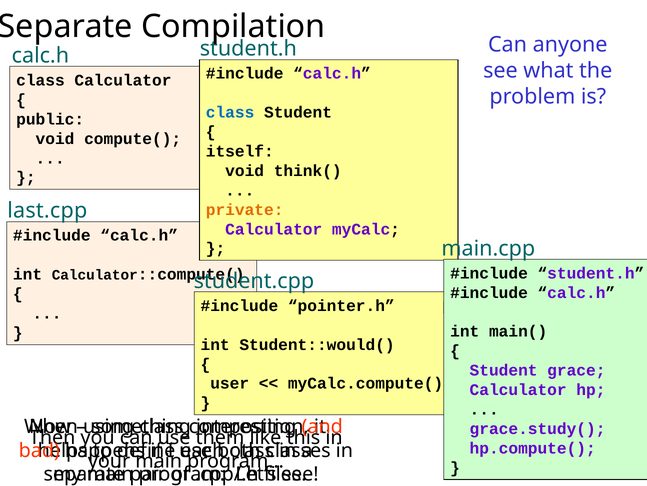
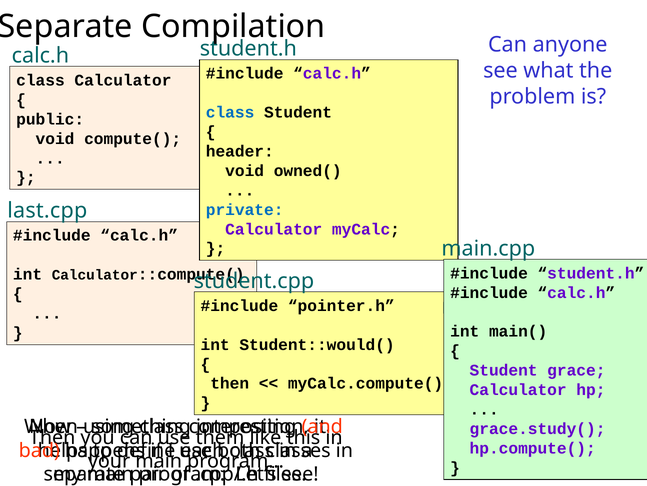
itself: itself -> header
think(: think( -> owned(
private colour: orange -> blue
user at (230, 383): user -> then
